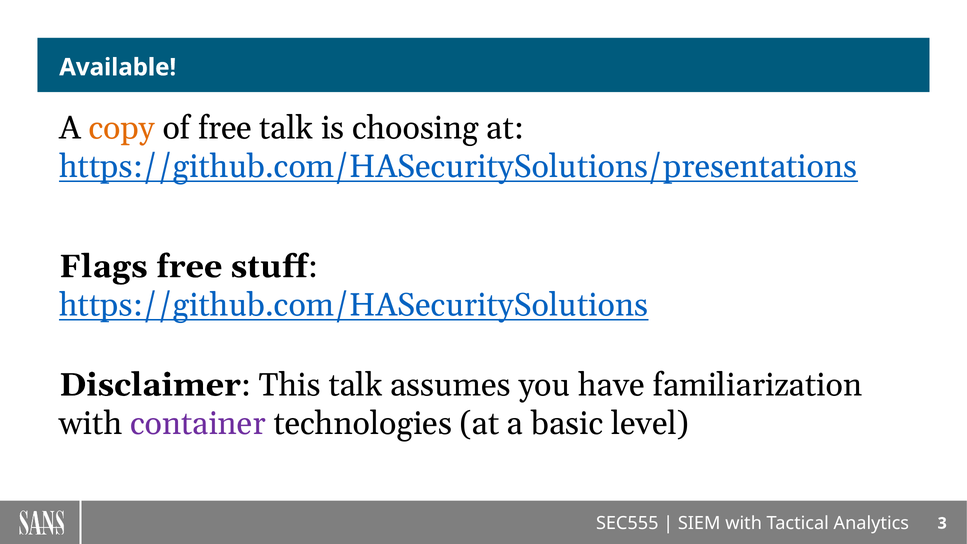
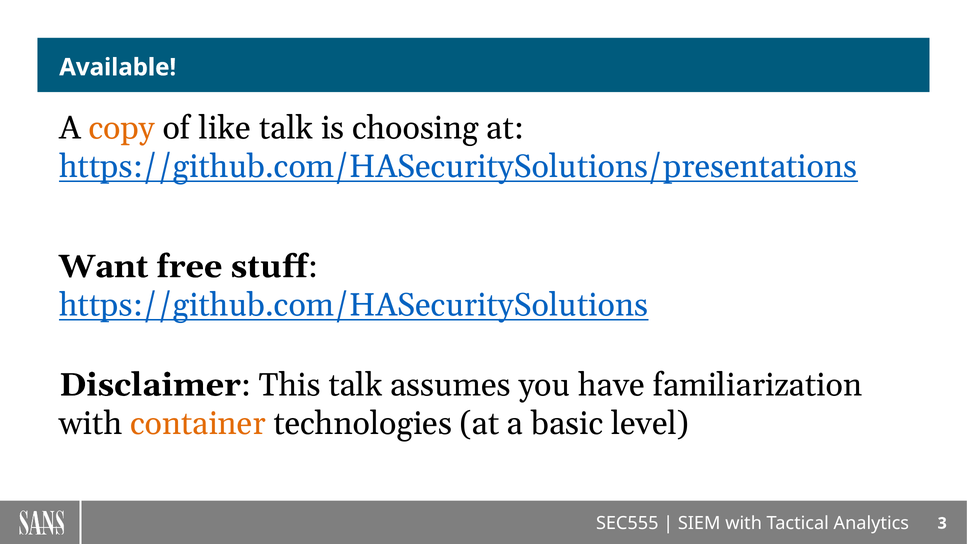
of free: free -> like
Flags: Flags -> Want
container colour: purple -> orange
